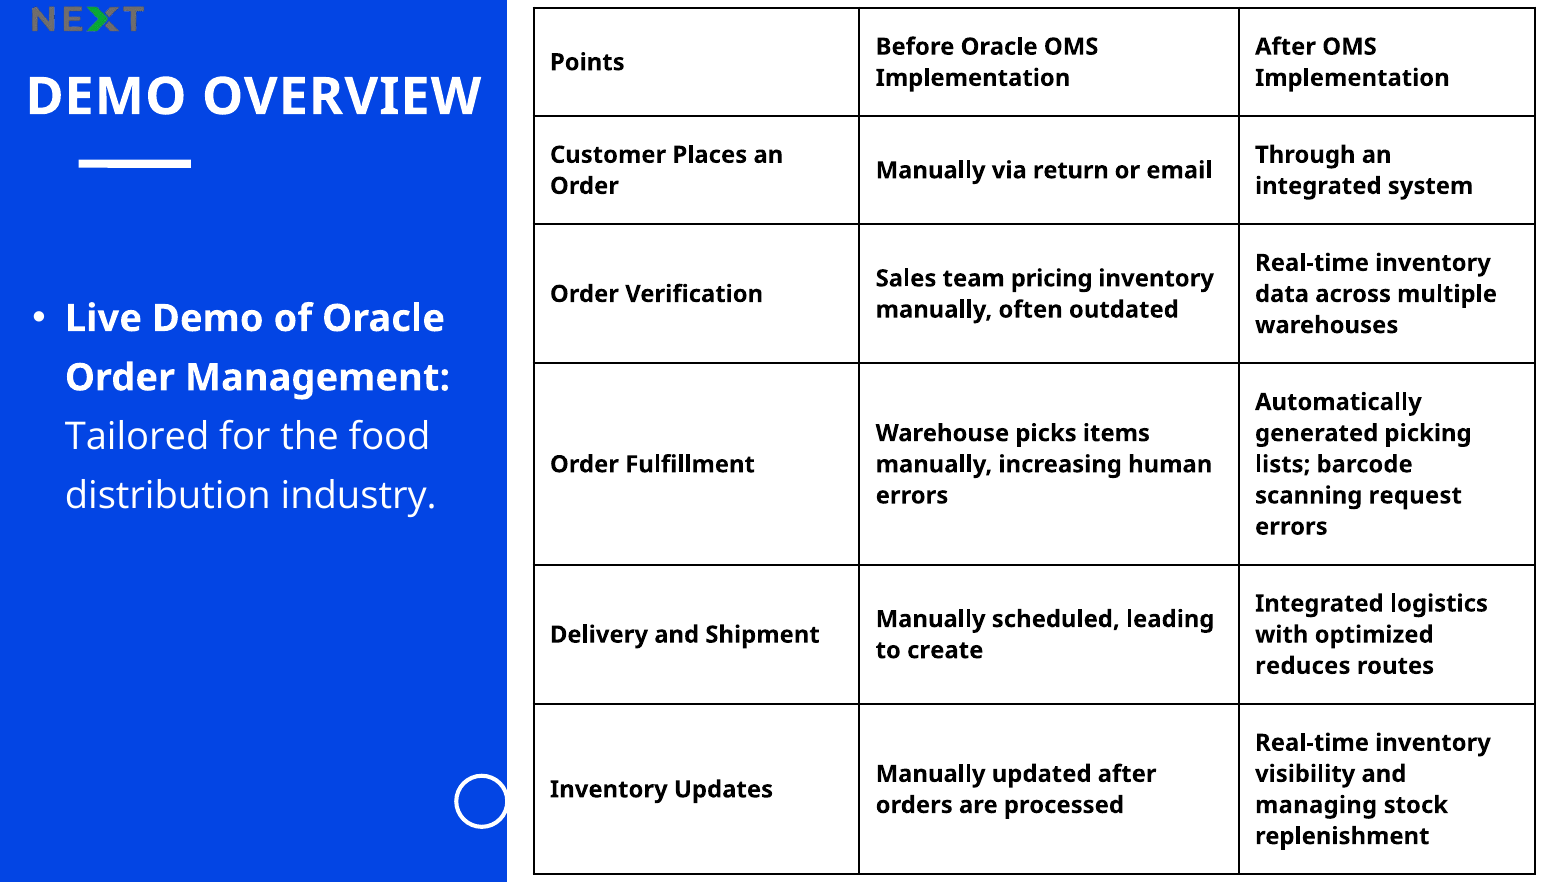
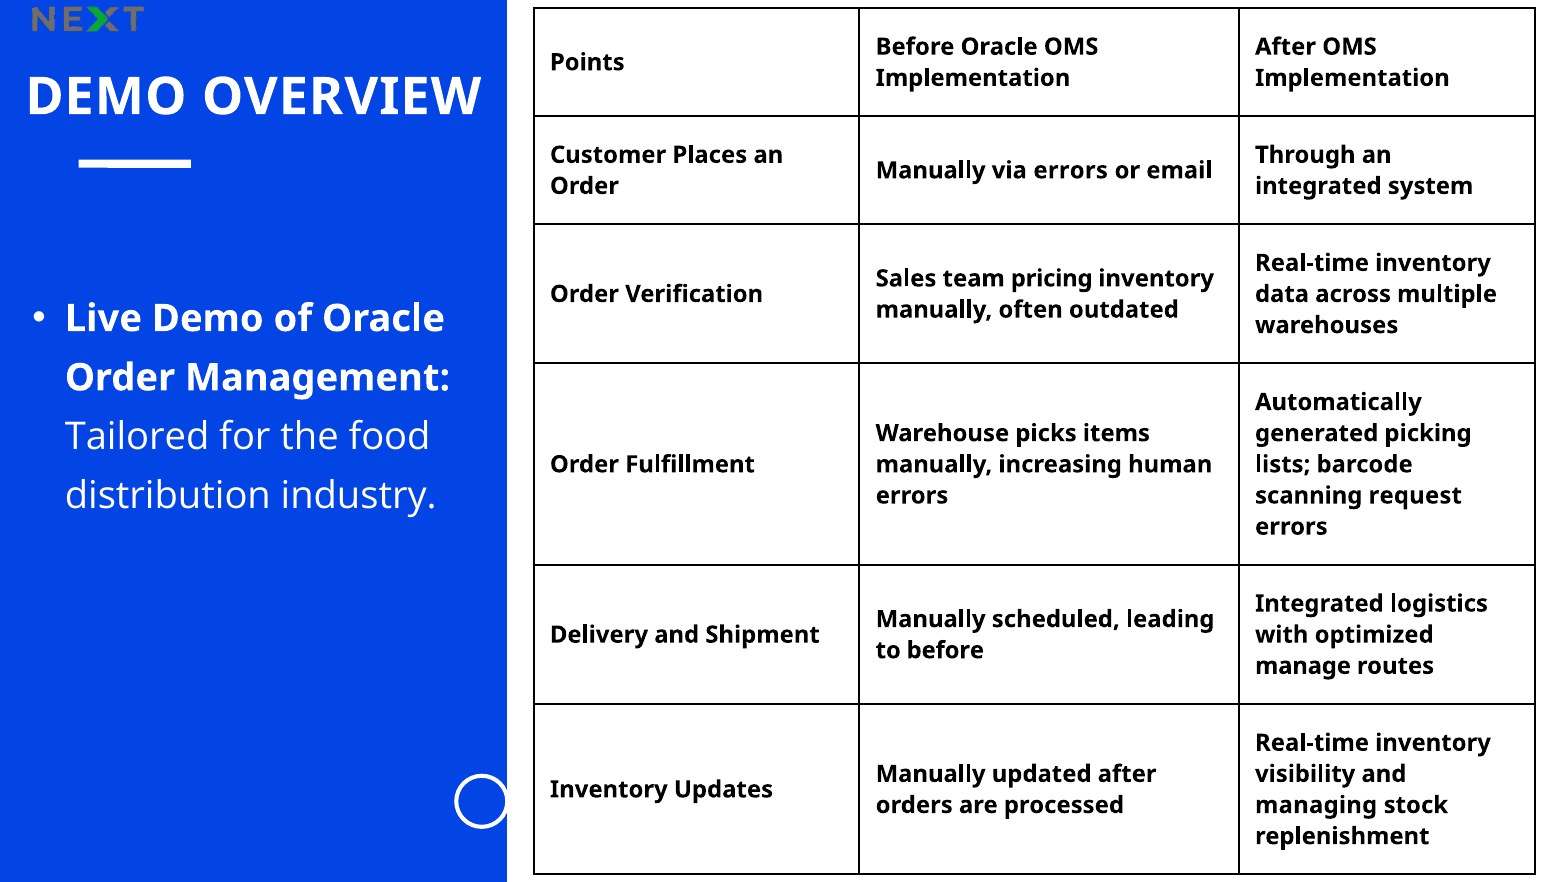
via return: return -> errors
to create: create -> before
reduces: reduces -> manage
